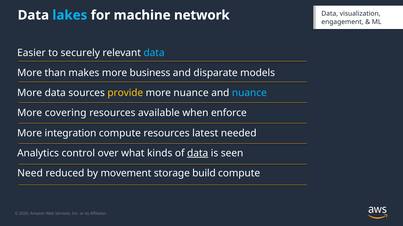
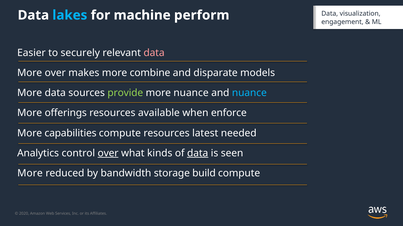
network: network -> perform
data at (154, 53) colour: light blue -> pink
More than: than -> over
business: business -> combine
provide colour: yellow -> light green
covering: covering -> offerings
integration: integration -> capabilities
over at (108, 154) underline: none -> present
Need at (30, 174): Need -> More
movement: movement -> bandwidth
